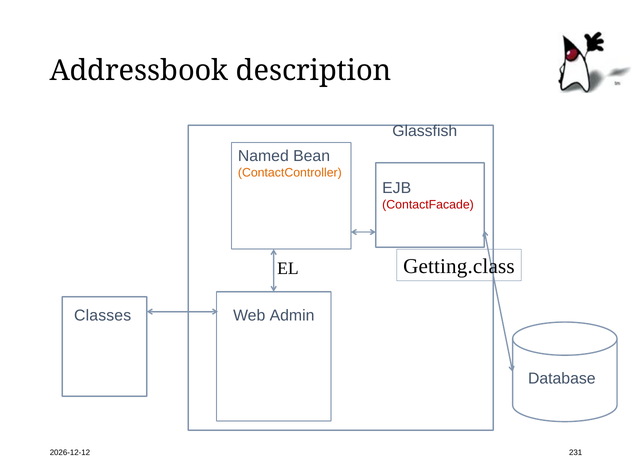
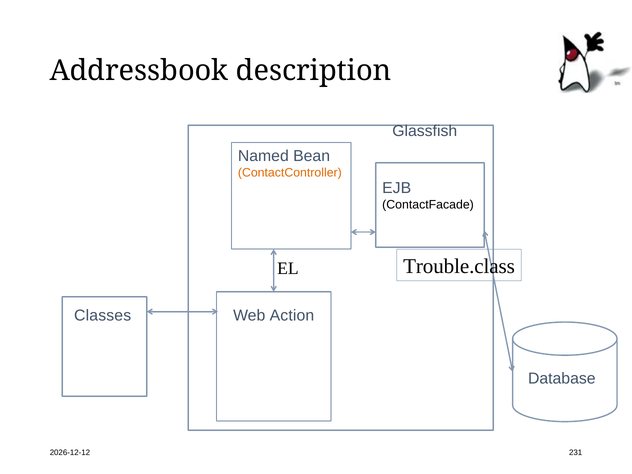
ContactFacade colour: red -> black
Getting.class: Getting.class -> Trouble.class
Admin: Admin -> Action
